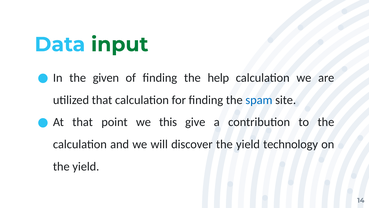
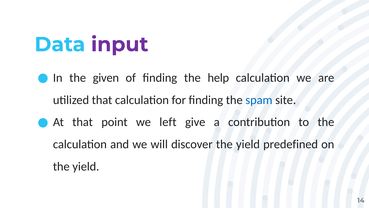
input colour: green -> purple
this: this -> left
technology: technology -> predefined
